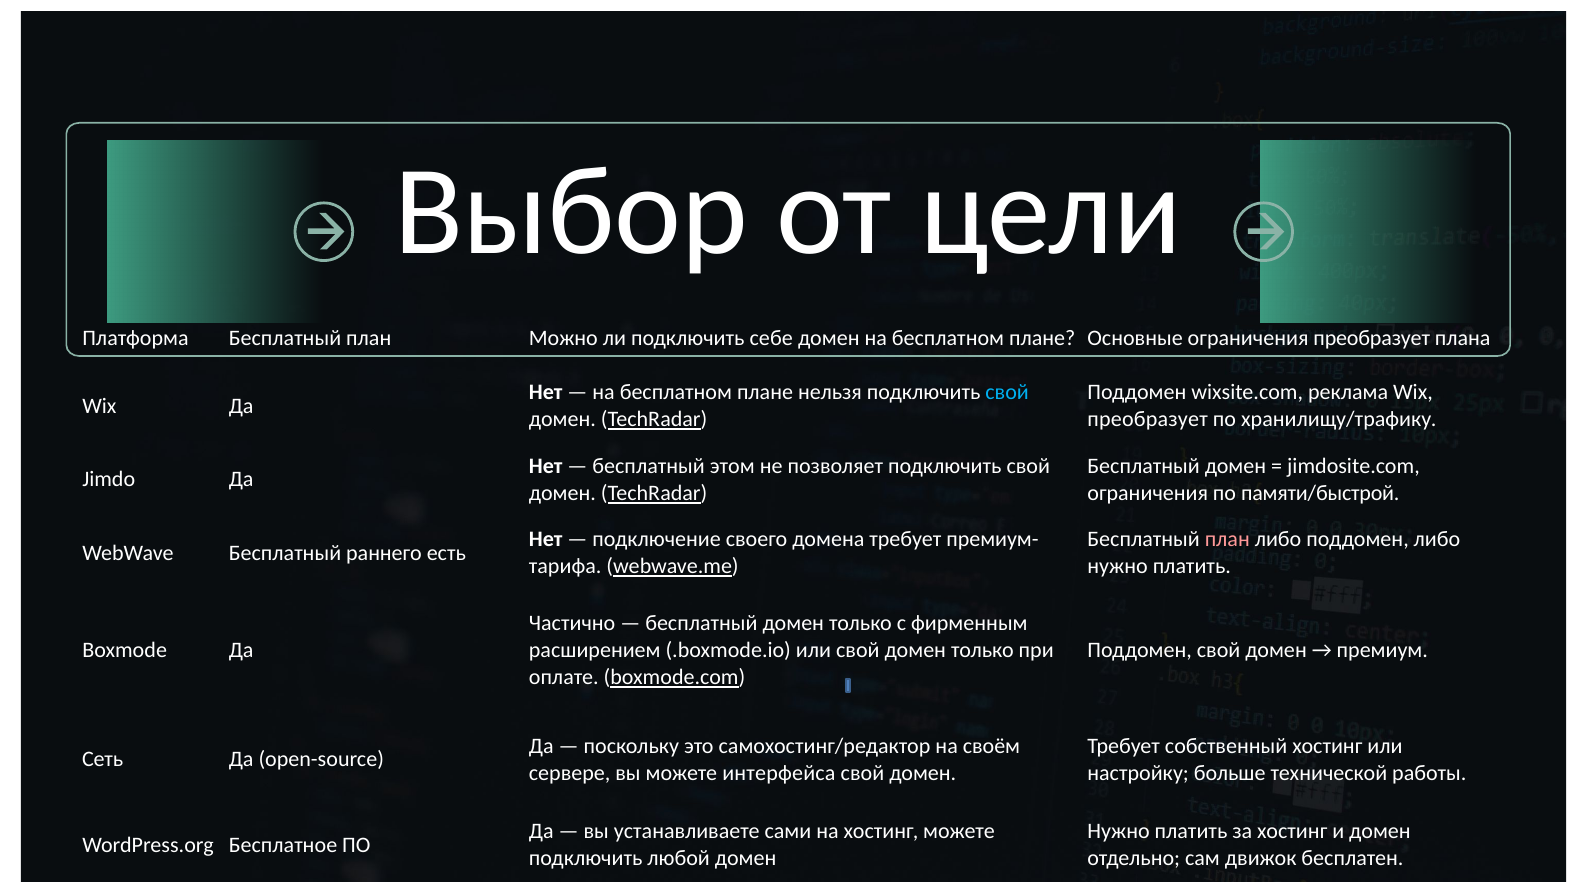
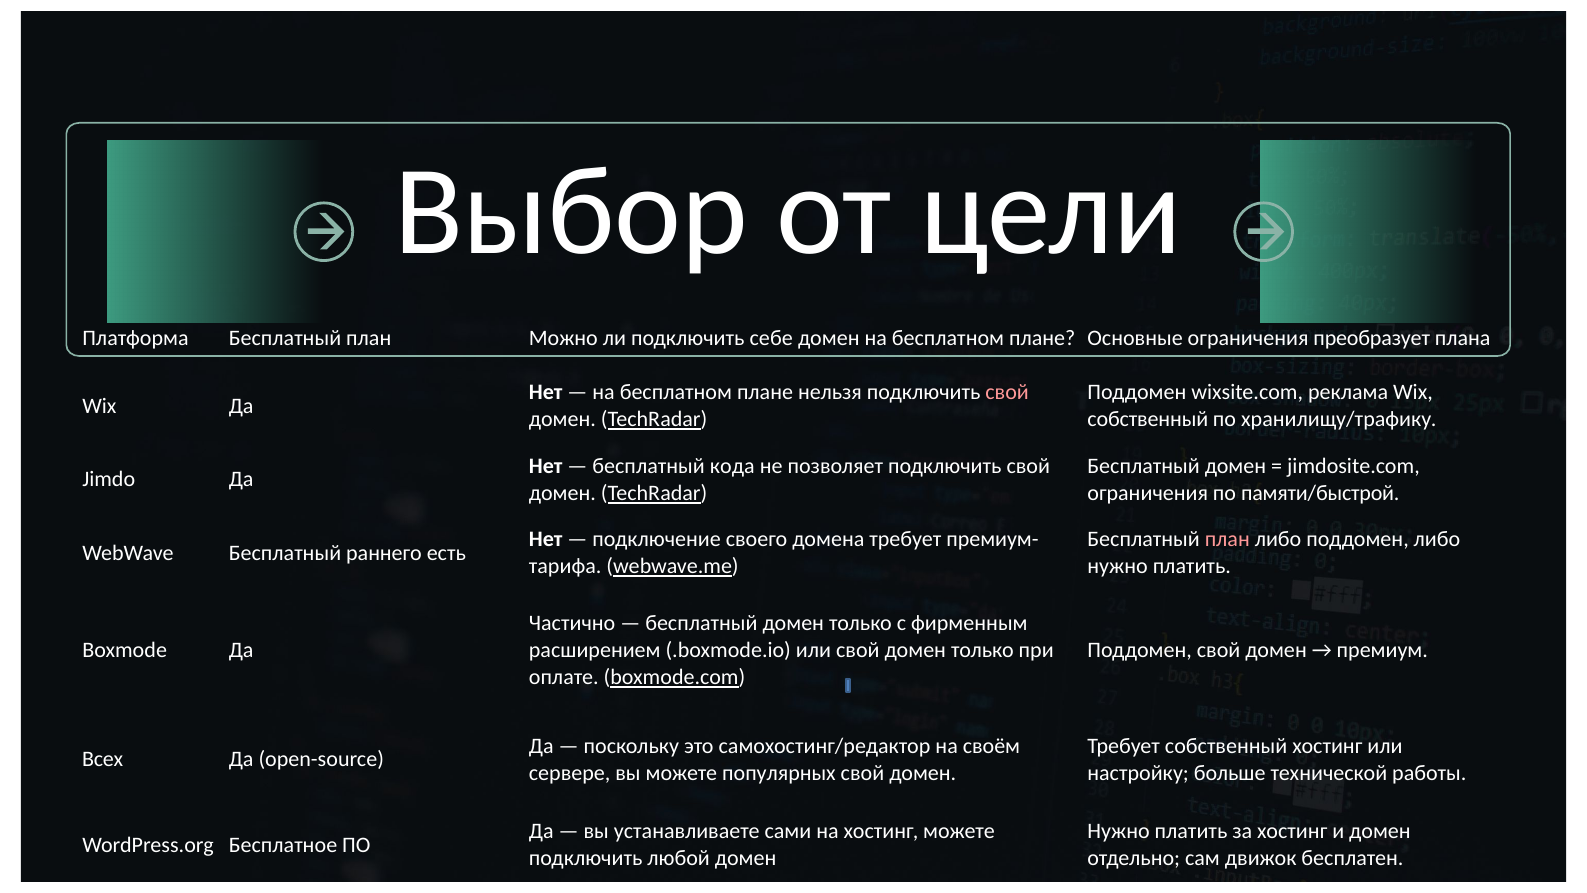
свой at (1007, 392) colour: light blue -> pink
преобразует at (1148, 419): преобразует -> собственный
этом: этом -> кода
Сеть: Сеть -> Всех
интерфейса: интерфейса -> популярных
